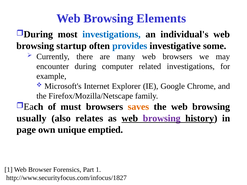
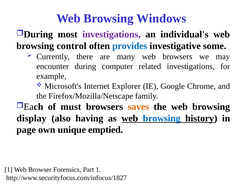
Elements: Elements -> Windows
investigations at (112, 34) colour: blue -> purple
startup: startup -> control
usually: usually -> display
relates: relates -> having
browsing at (162, 118) colour: purple -> blue
